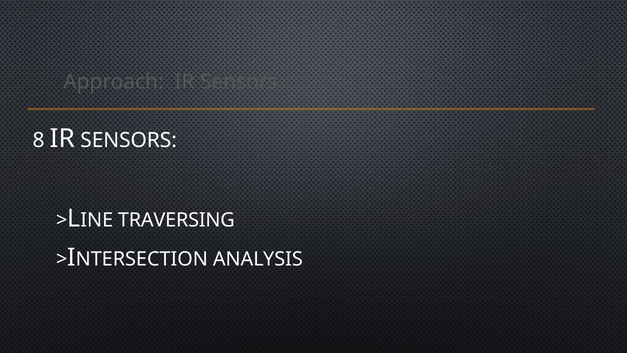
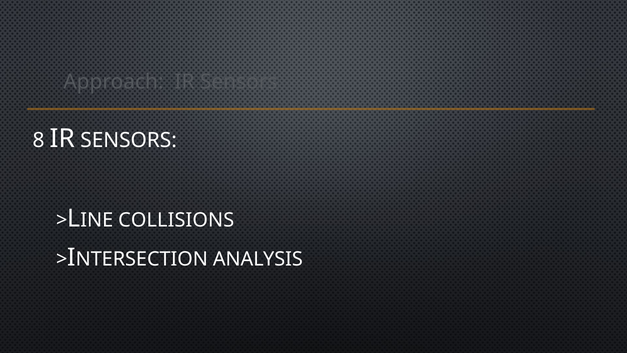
TRAVERSING: TRAVERSING -> COLLISIONS
